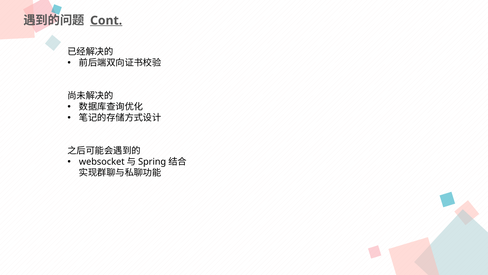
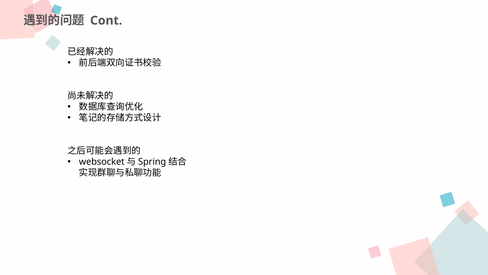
Cont underline: present -> none
